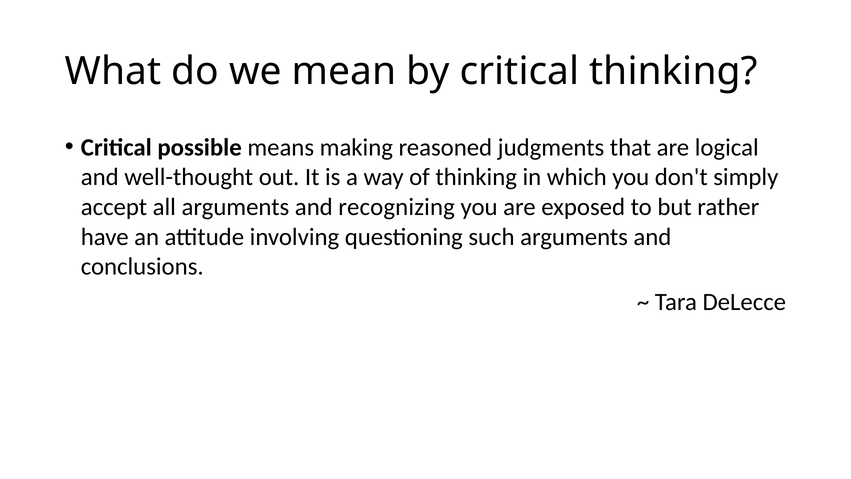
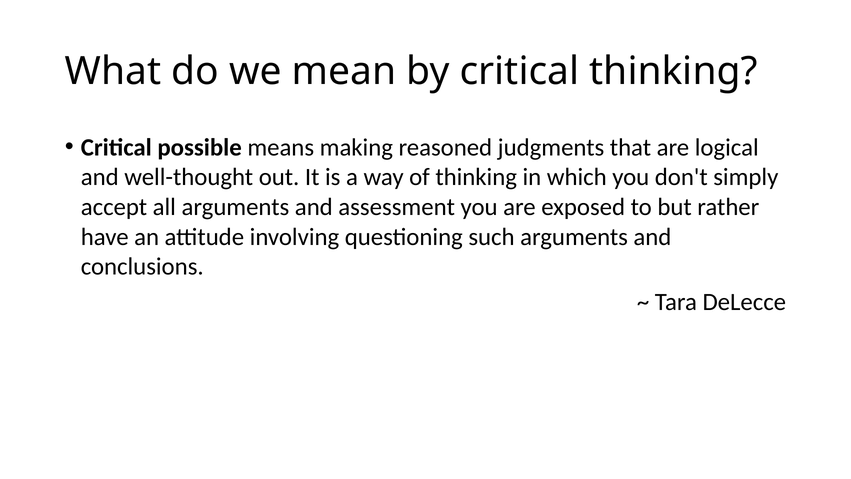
recognizing: recognizing -> assessment
